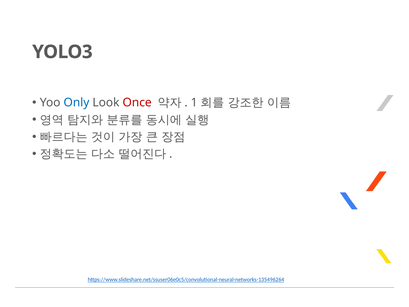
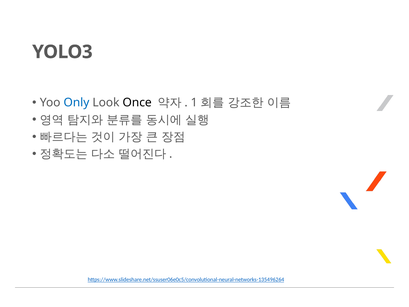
Once colour: red -> black
